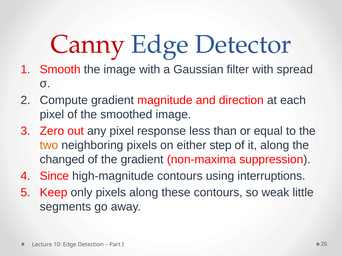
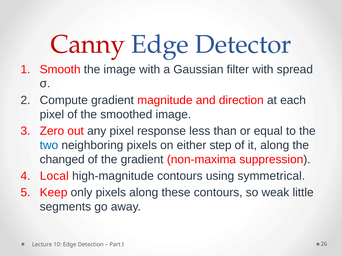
two colour: orange -> blue
Since: Since -> Local
interruptions: interruptions -> symmetrical
